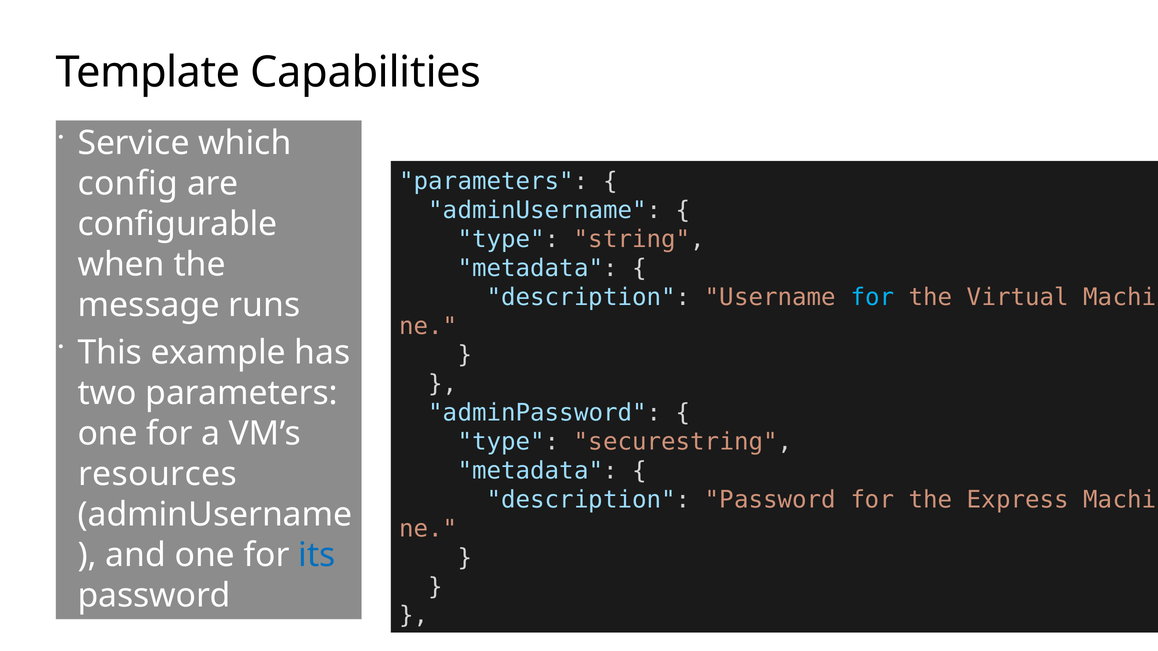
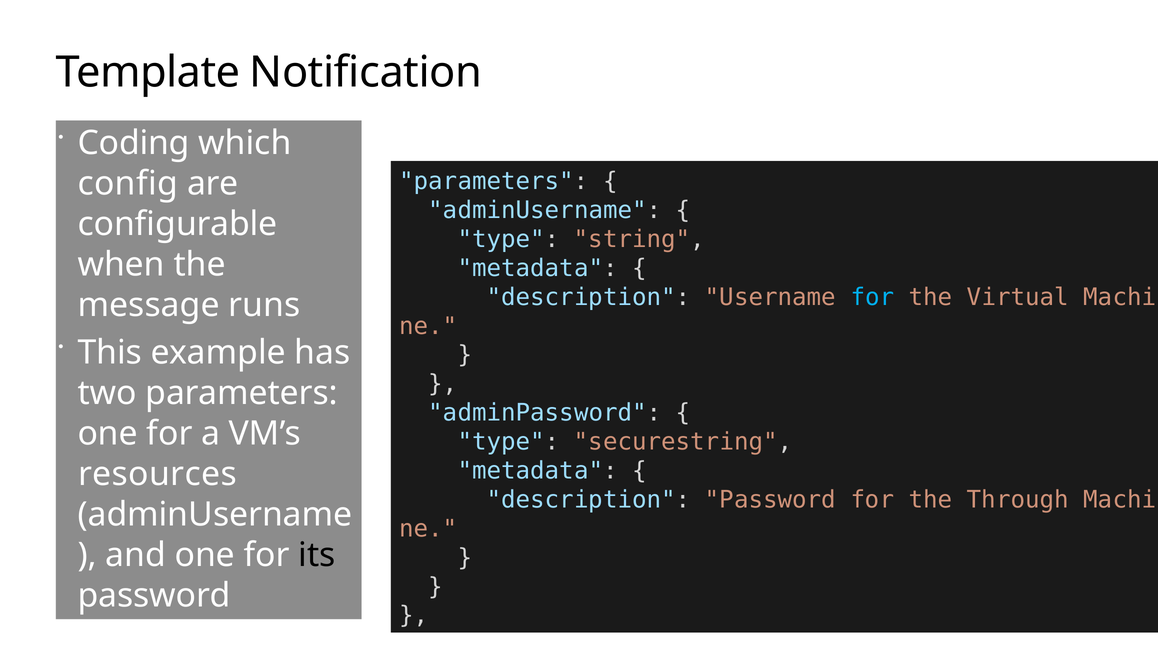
Capabilities: Capabilities -> Notification
Service: Service -> Coding
Express: Express -> Through
its colour: blue -> black
